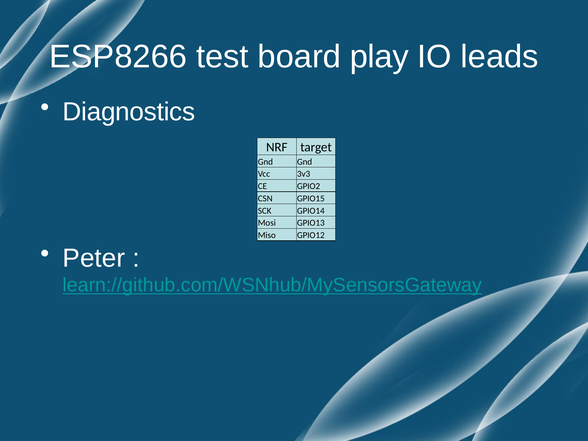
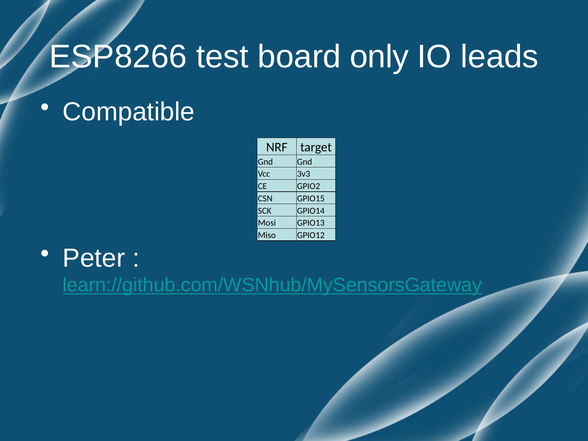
play: play -> only
Diagnostics: Diagnostics -> Compatible
